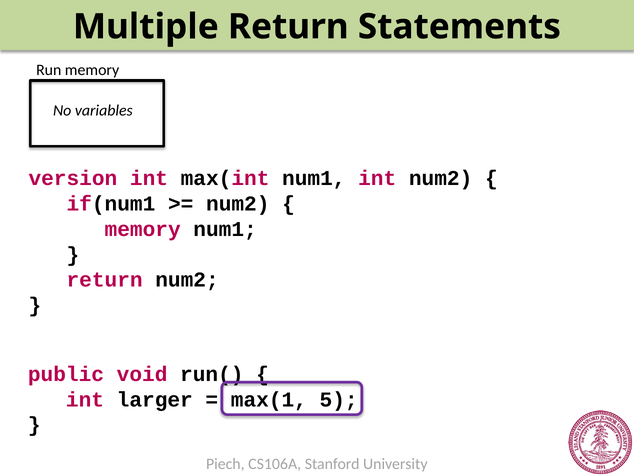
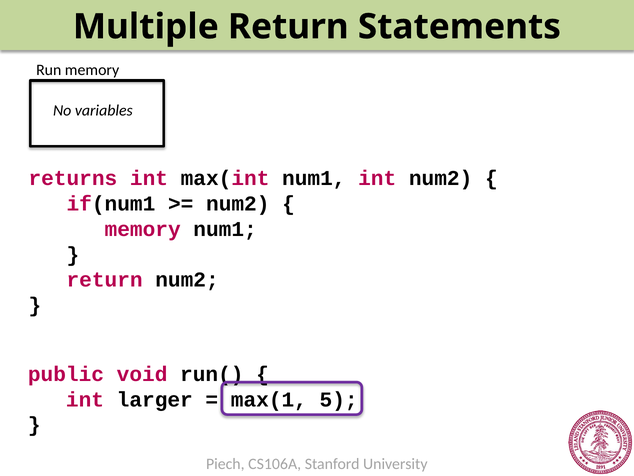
version: version -> returns
